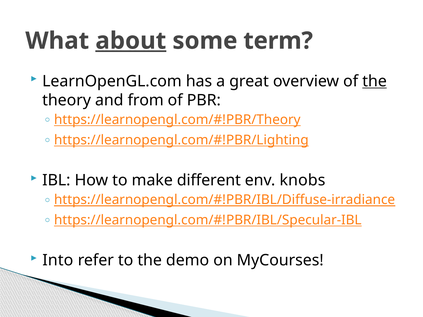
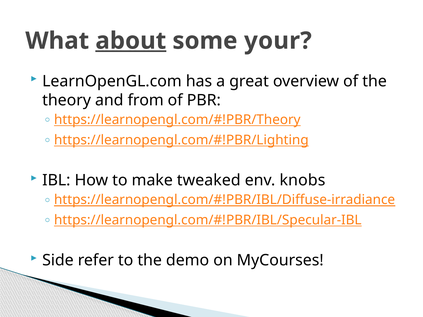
term: term -> your
the at (375, 81) underline: present -> none
different: different -> tweaked
Into: Into -> Side
